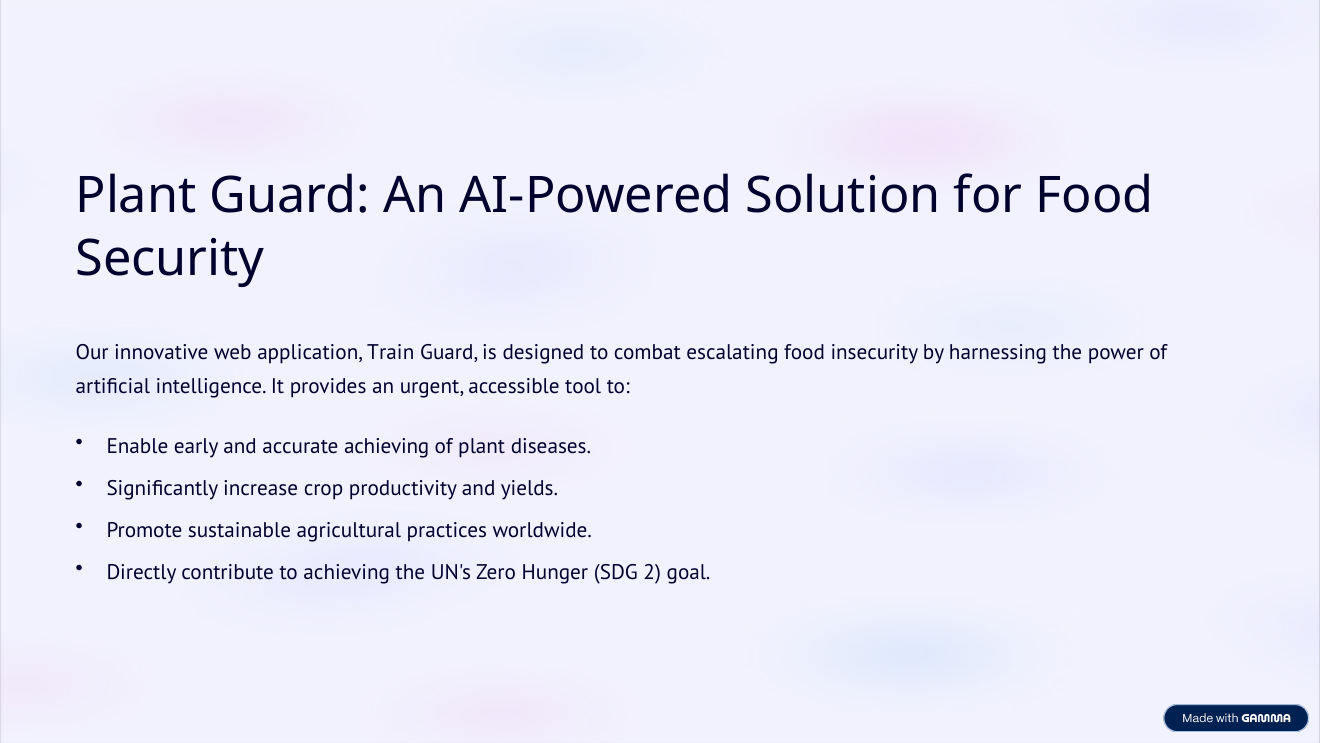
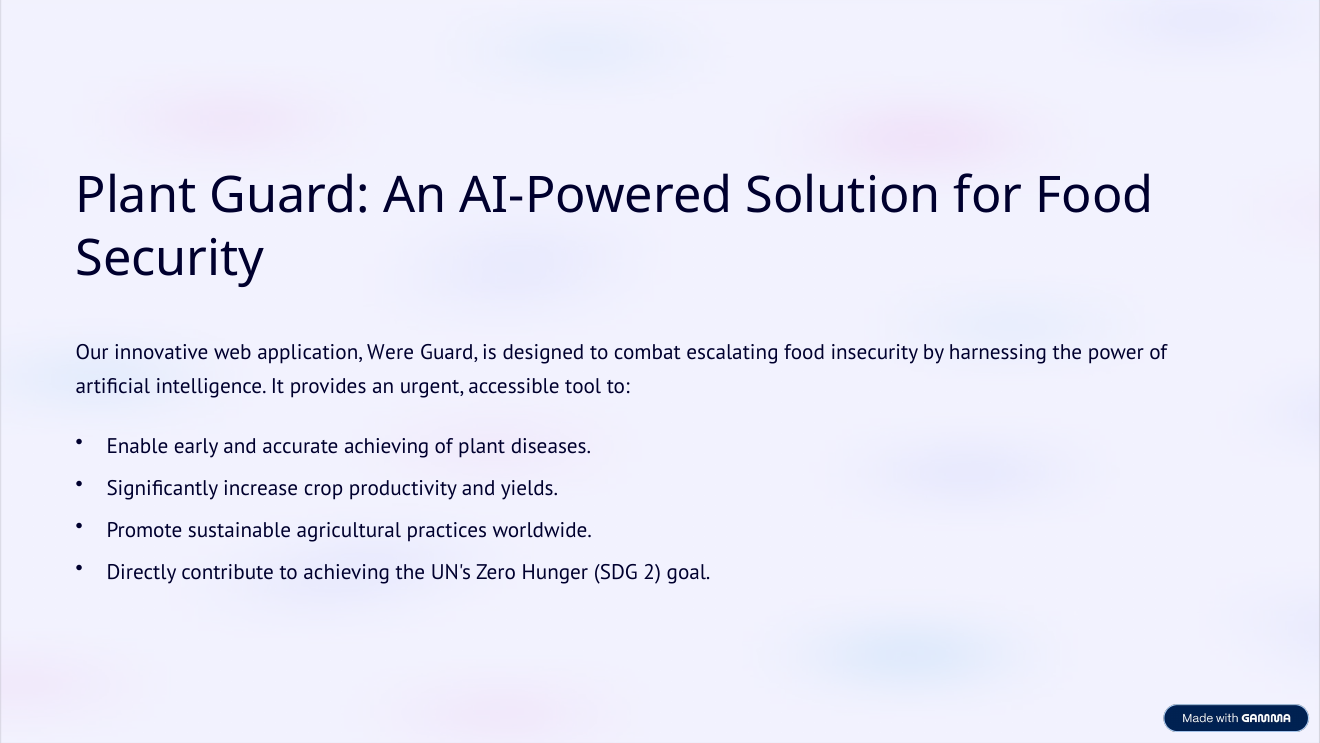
Train: Train -> Were
